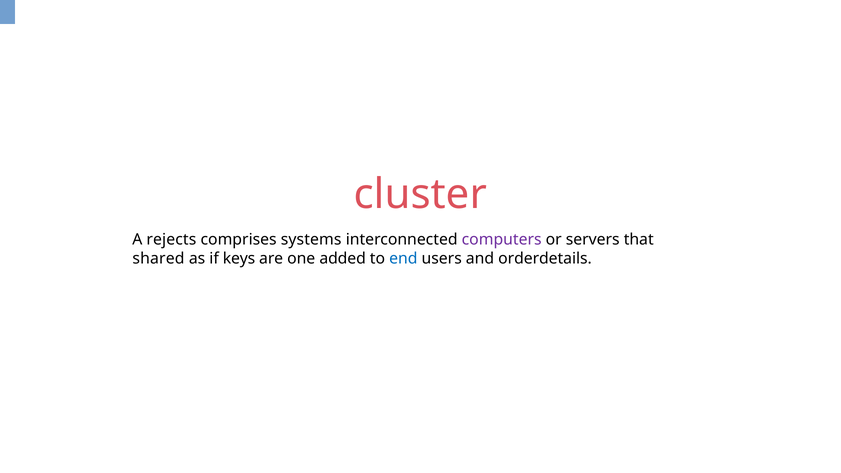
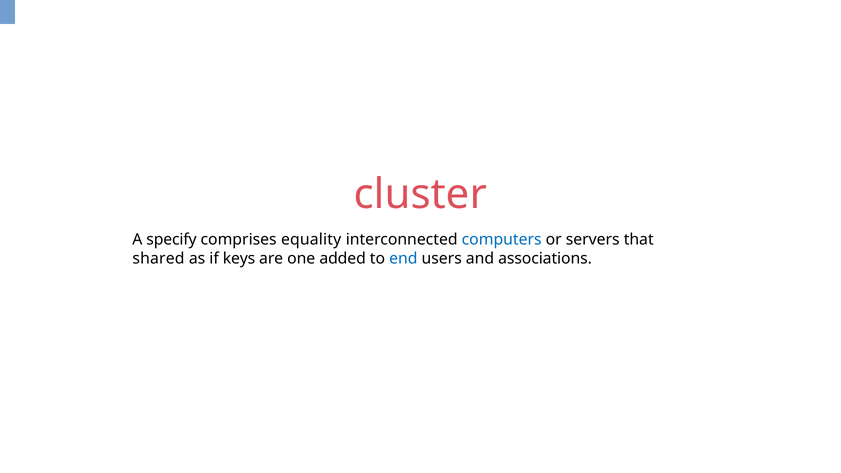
rejects: rejects -> specify
systems: systems -> equality
computers colour: purple -> blue
orderdetails: orderdetails -> associations
